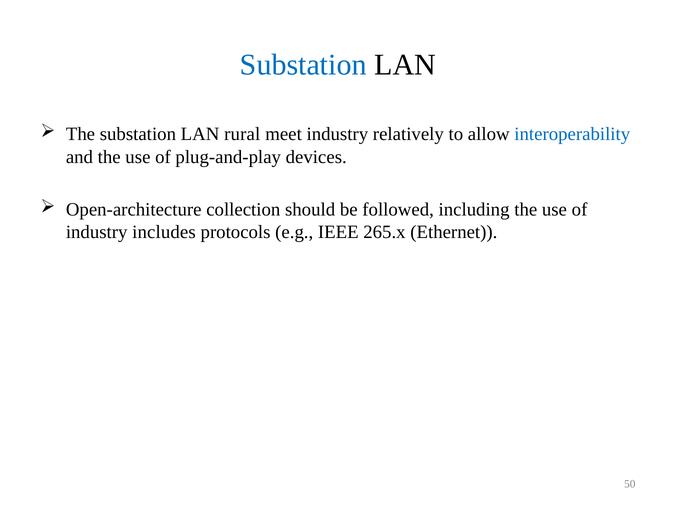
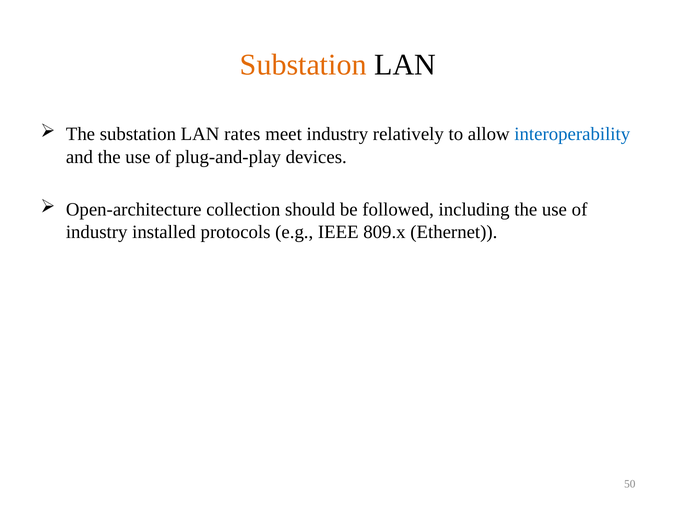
Substation at (303, 65) colour: blue -> orange
rural: rural -> rates
includes: includes -> installed
265.x: 265.x -> 809.x
